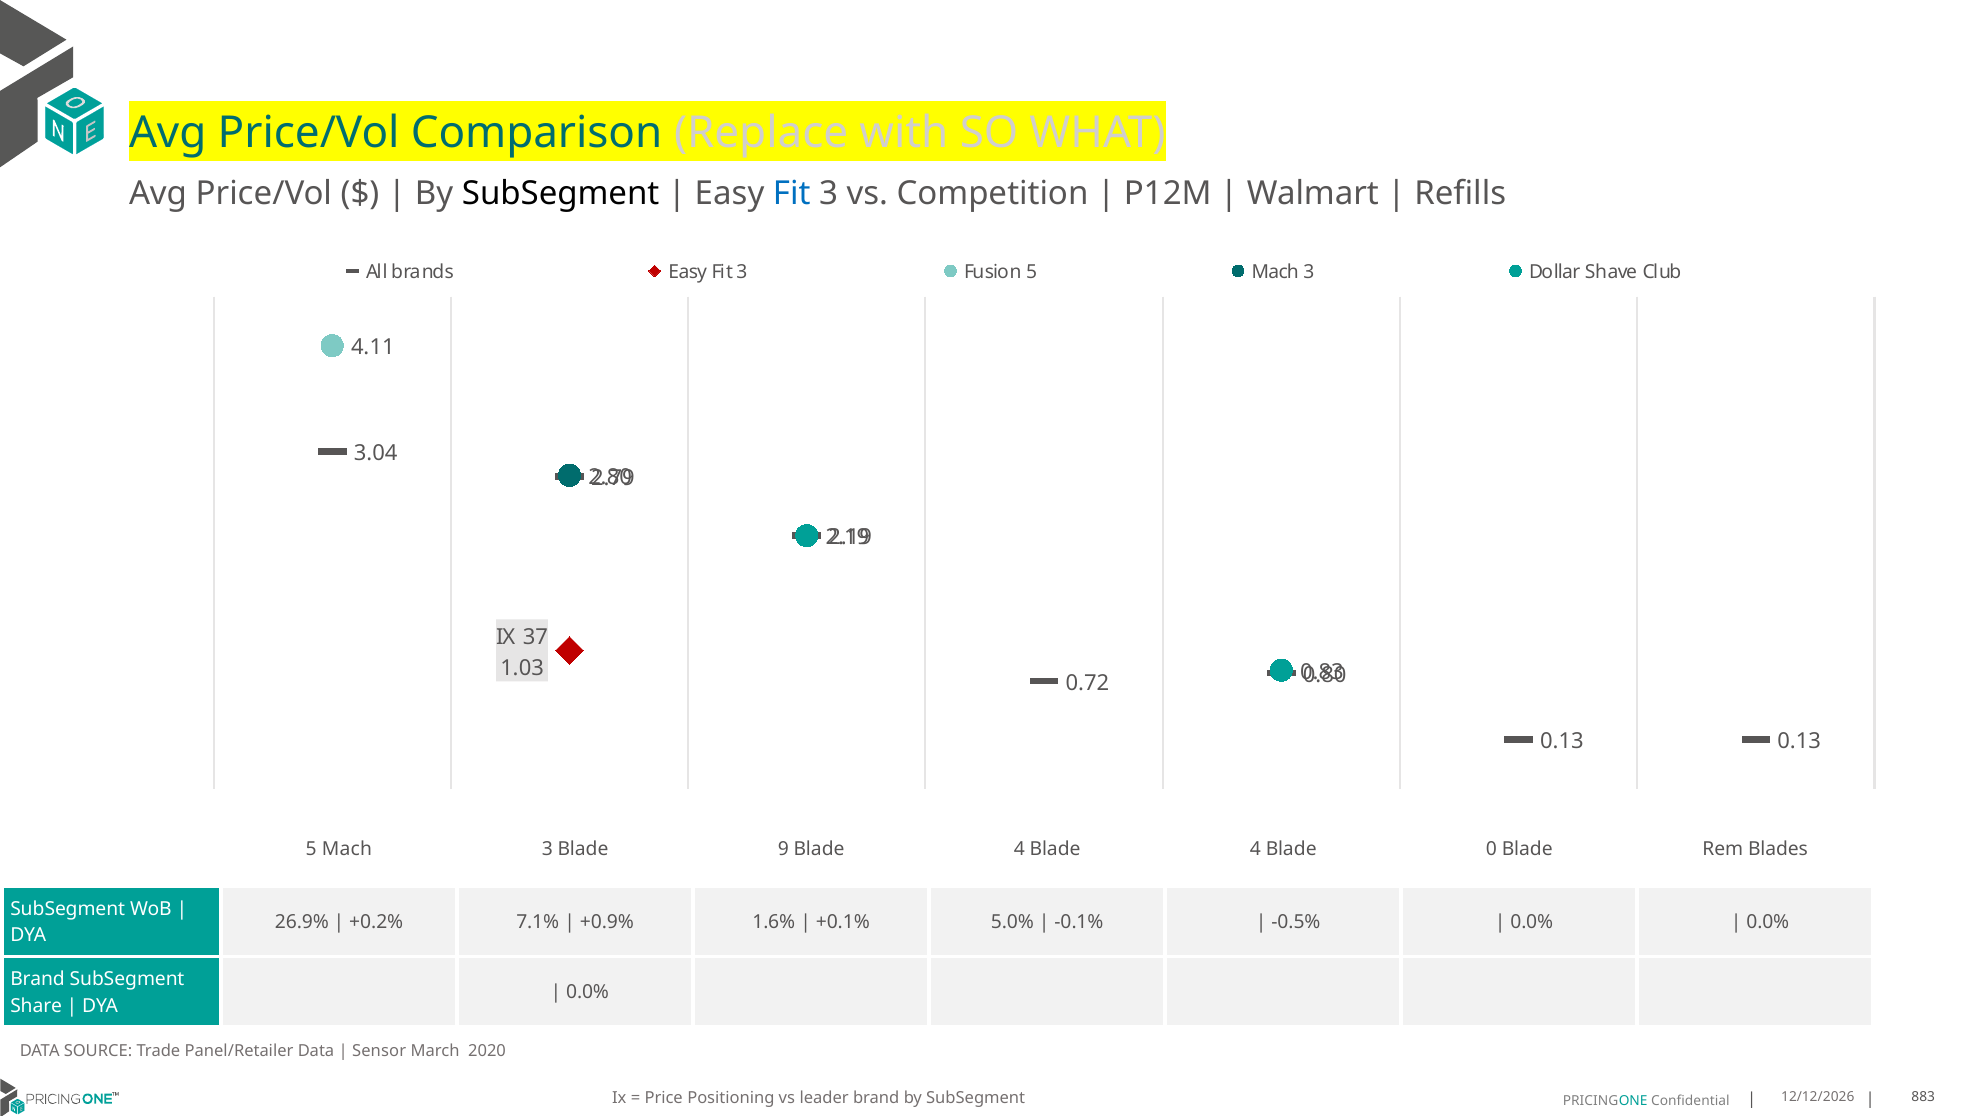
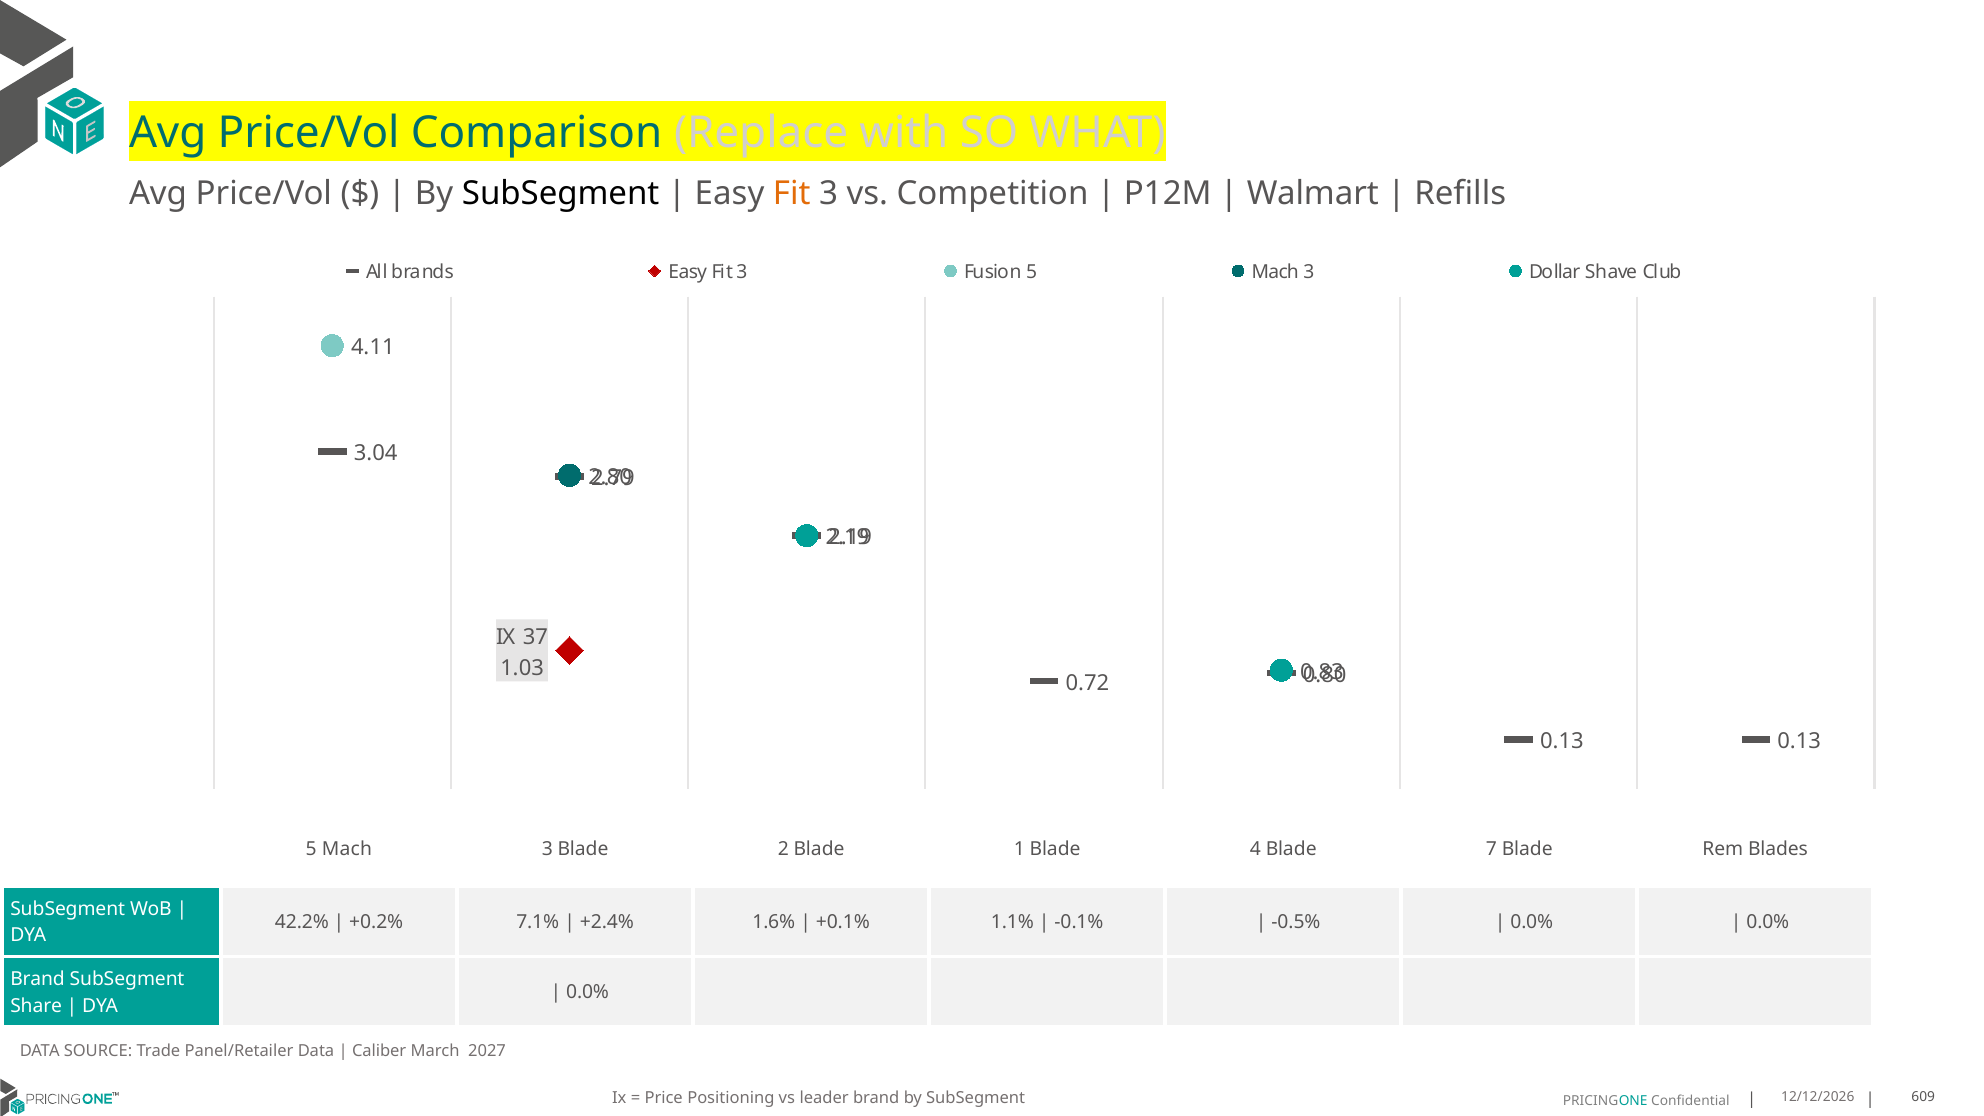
Fit at (792, 193) colour: blue -> orange
9: 9 -> 2
4 at (1019, 849): 4 -> 1
0: 0 -> 7
26.9%: 26.9% -> 42.2%
+0.9%: +0.9% -> +2.4%
5.0%: 5.0% -> 1.1%
Sensor: Sensor -> Caliber
2020: 2020 -> 2027
883: 883 -> 609
